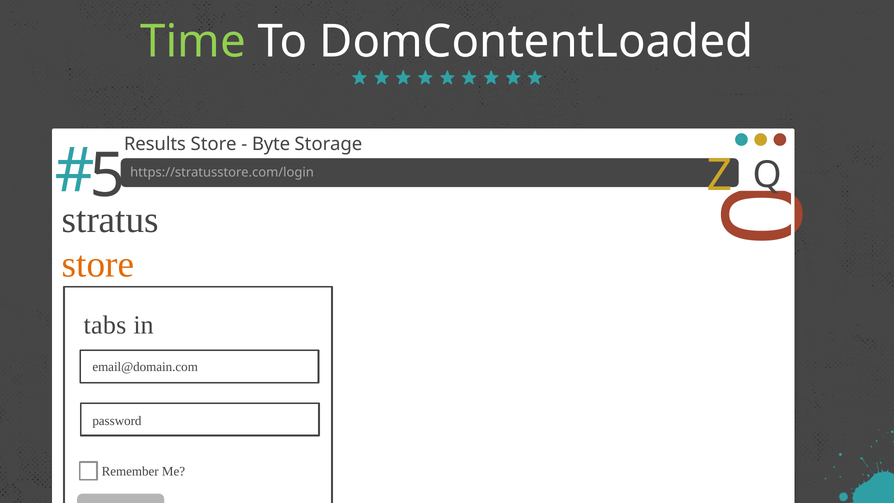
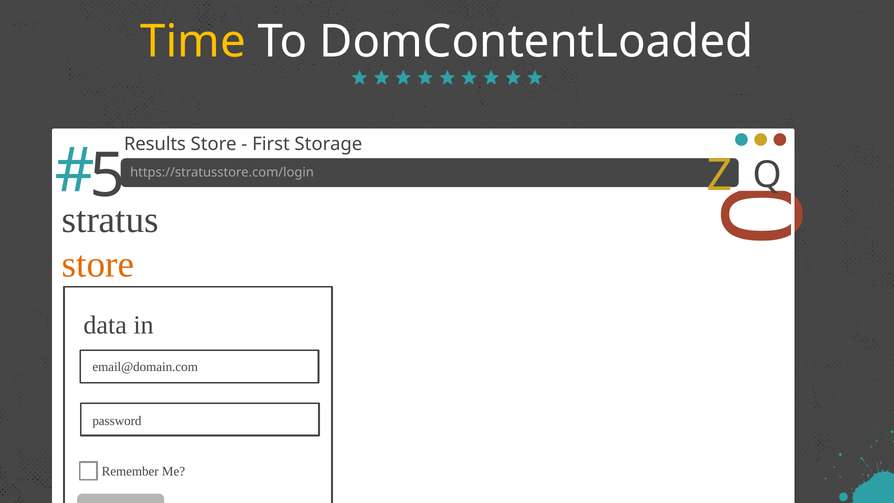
Time colour: light green -> yellow
Byte: Byte -> First
tabs: tabs -> data
